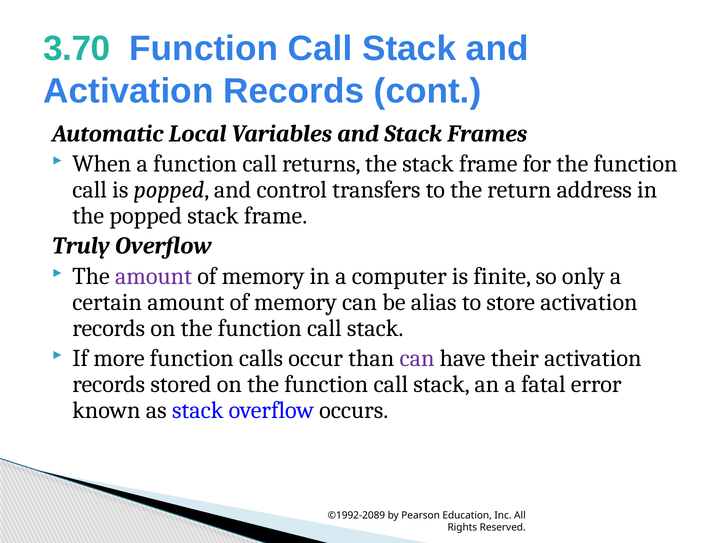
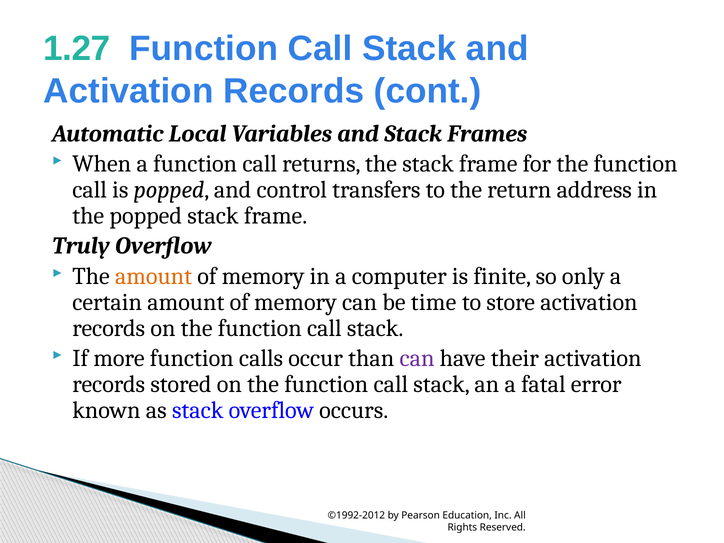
3.70: 3.70 -> 1.27
amount at (154, 276) colour: purple -> orange
alias: alias -> time
©1992-2089: ©1992-2089 -> ©1992-2012
